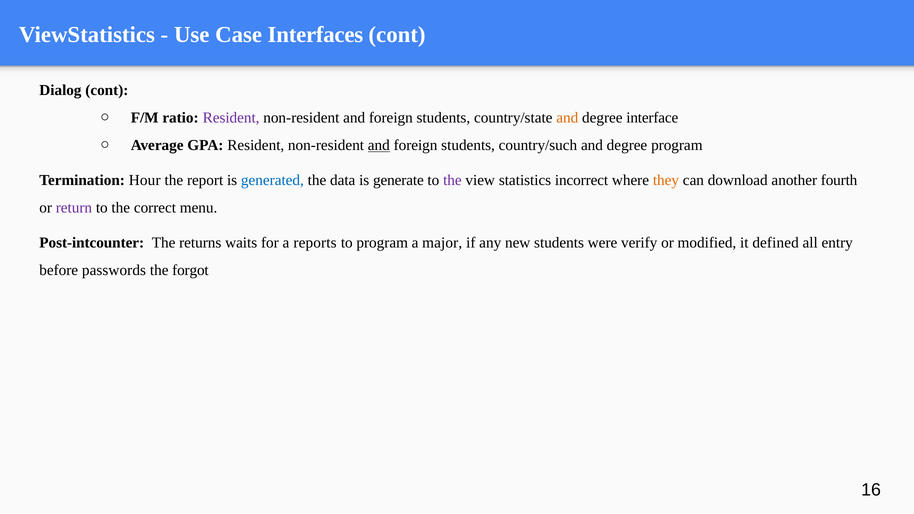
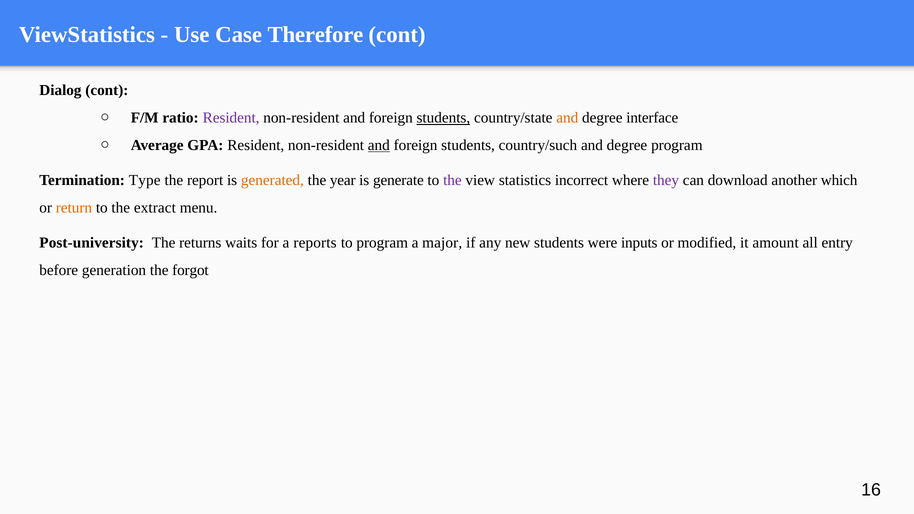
Interfaces: Interfaces -> Therefore
students at (443, 118) underline: none -> present
Hour: Hour -> Type
generated colour: blue -> orange
data: data -> year
they colour: orange -> purple
fourth: fourth -> which
return colour: purple -> orange
correct: correct -> extract
Post-intcounter: Post-intcounter -> Post-university
verify: verify -> inputs
defined: defined -> amount
passwords: passwords -> generation
